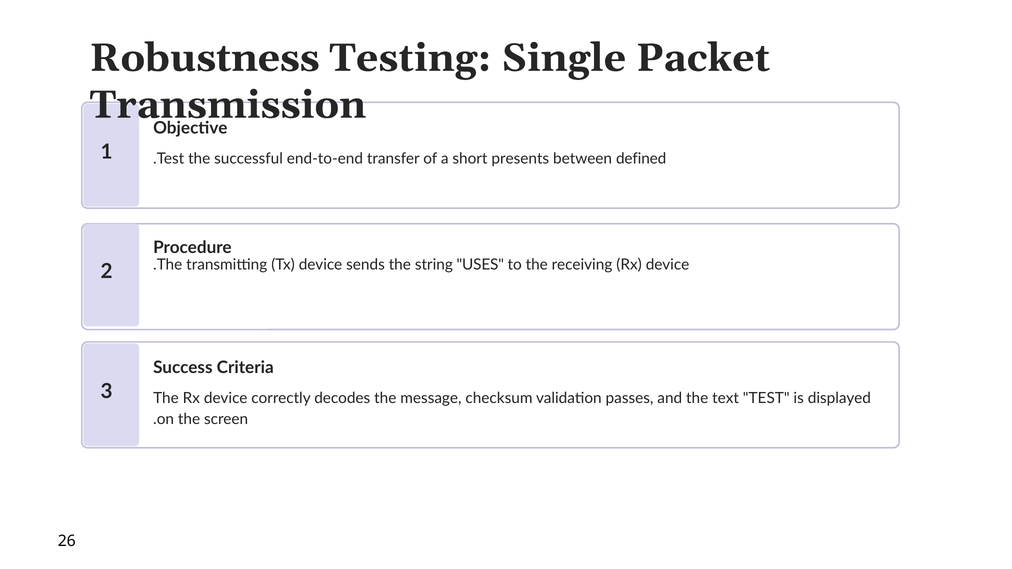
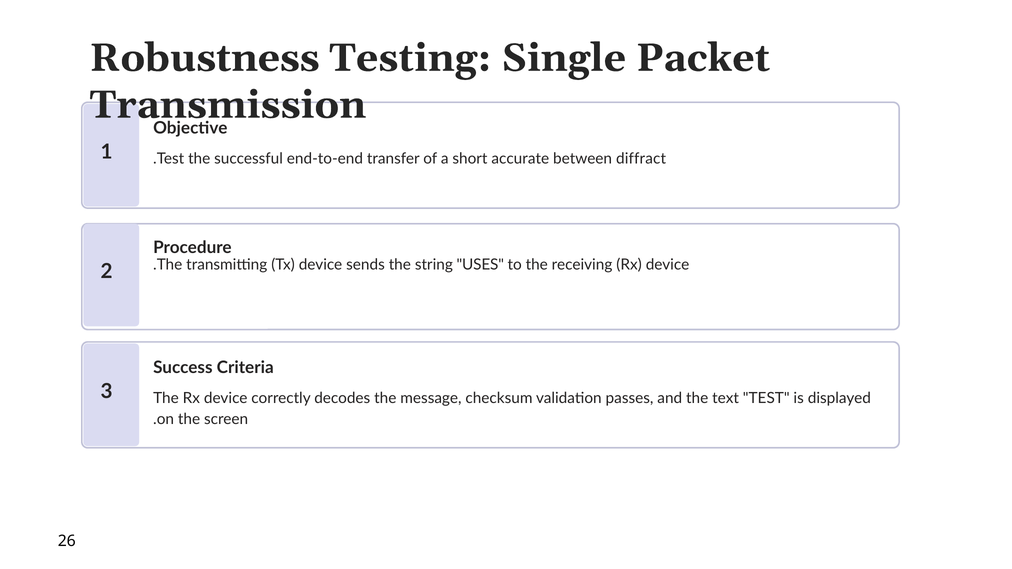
presents: presents -> accurate
defined: defined -> diffract
